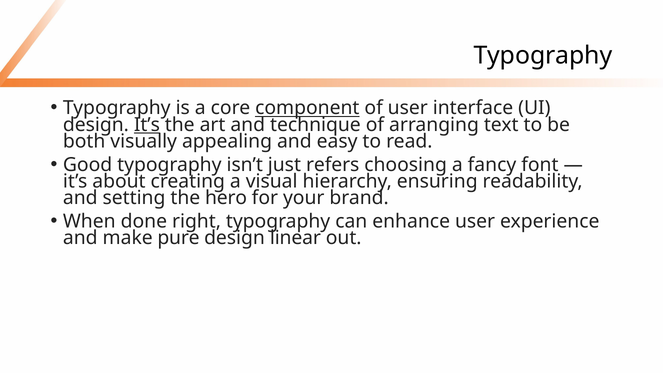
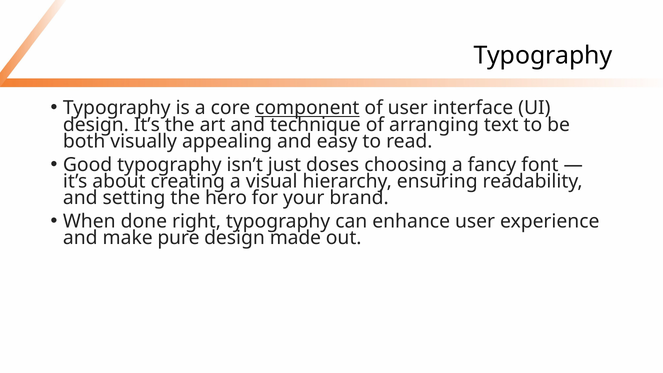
It’s at (147, 125) underline: present -> none
refers: refers -> doses
linear: linear -> made
